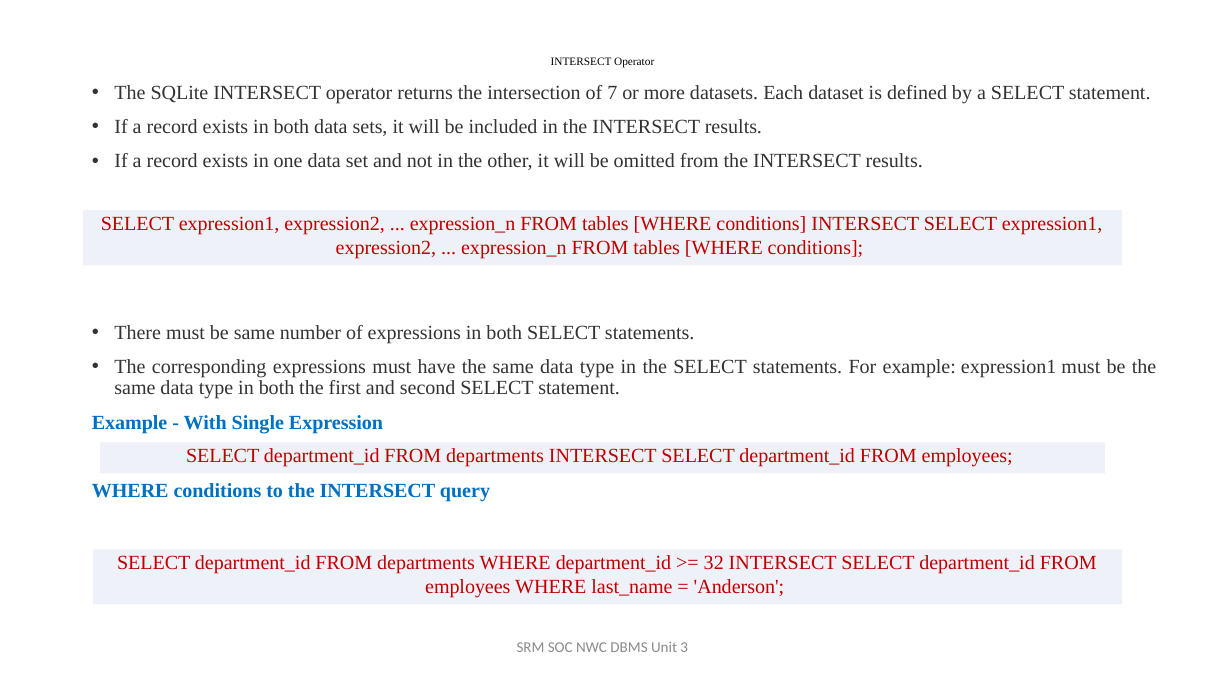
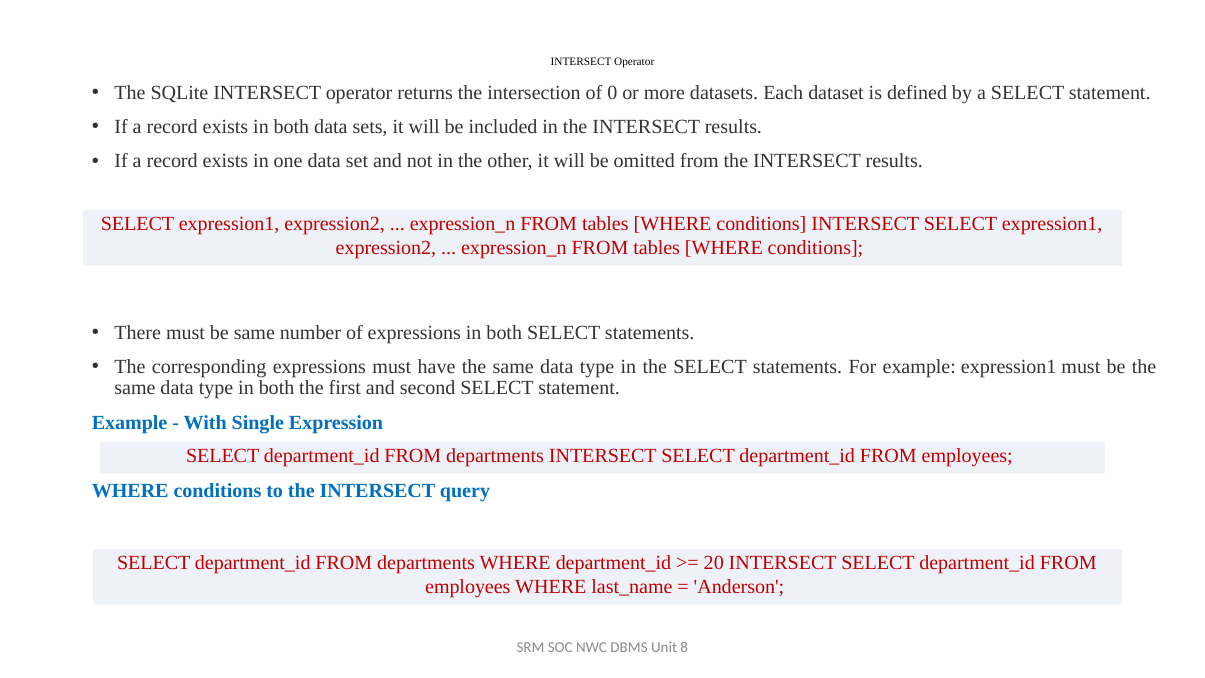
7: 7 -> 0
32: 32 -> 20
3: 3 -> 8
